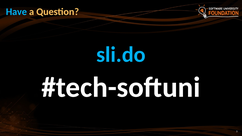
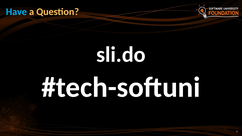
sli.do colour: light blue -> white
